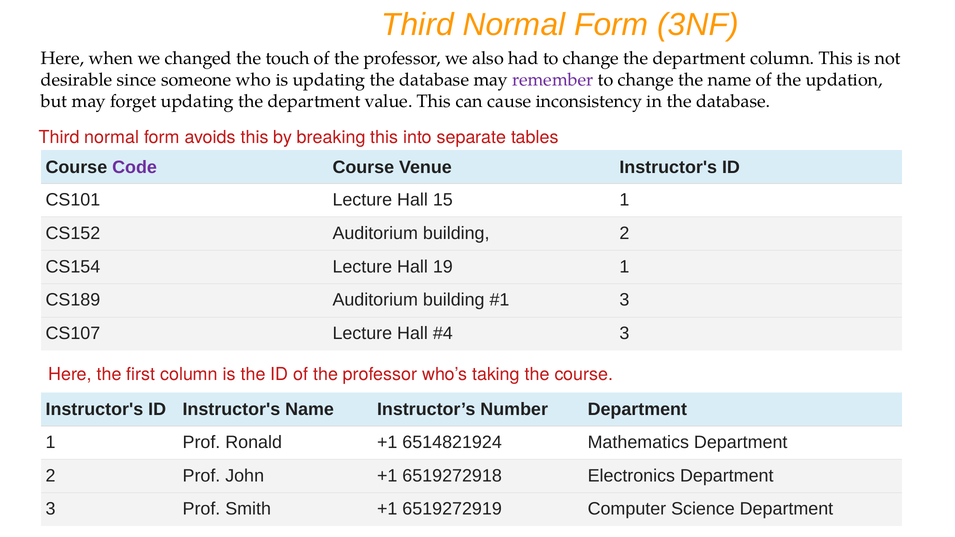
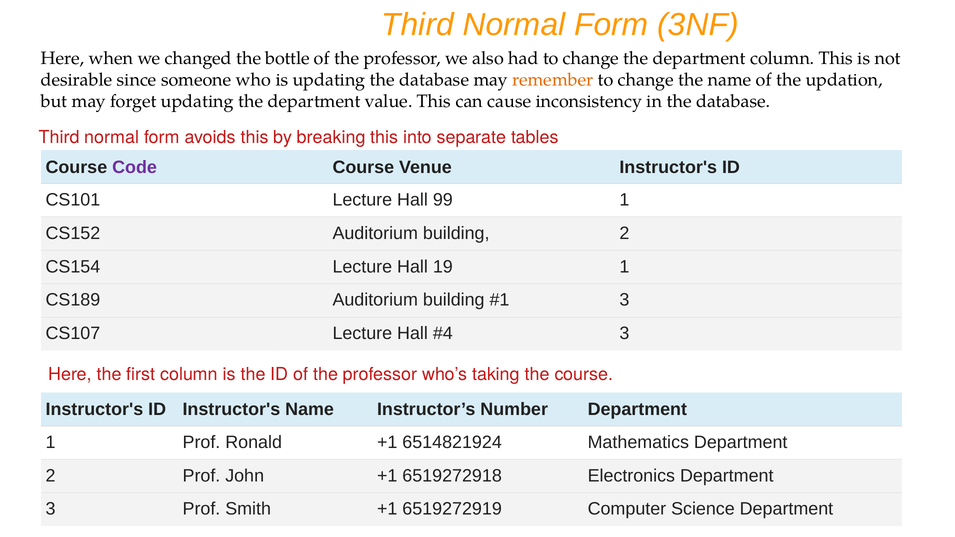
touch: touch -> bottle
remember colour: purple -> orange
15: 15 -> 99
